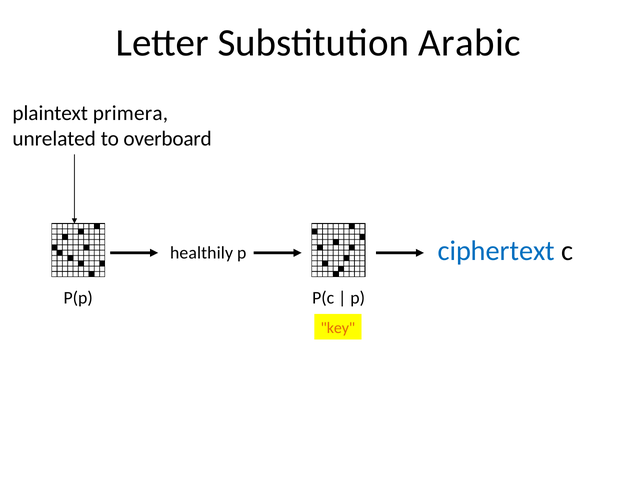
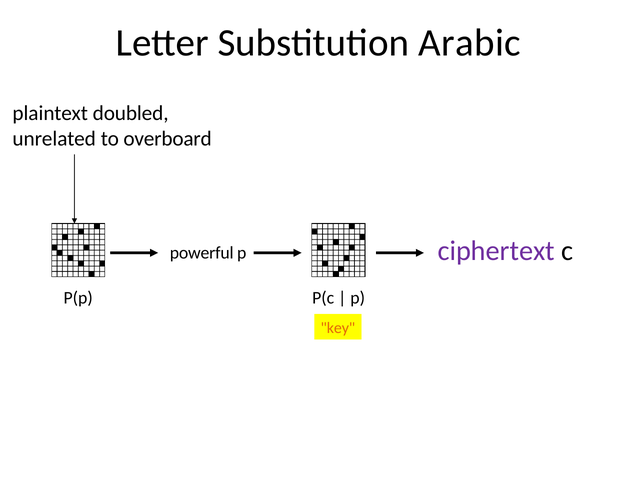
primera: primera -> doubled
healthily: healthily -> powerful
ciphertext colour: blue -> purple
